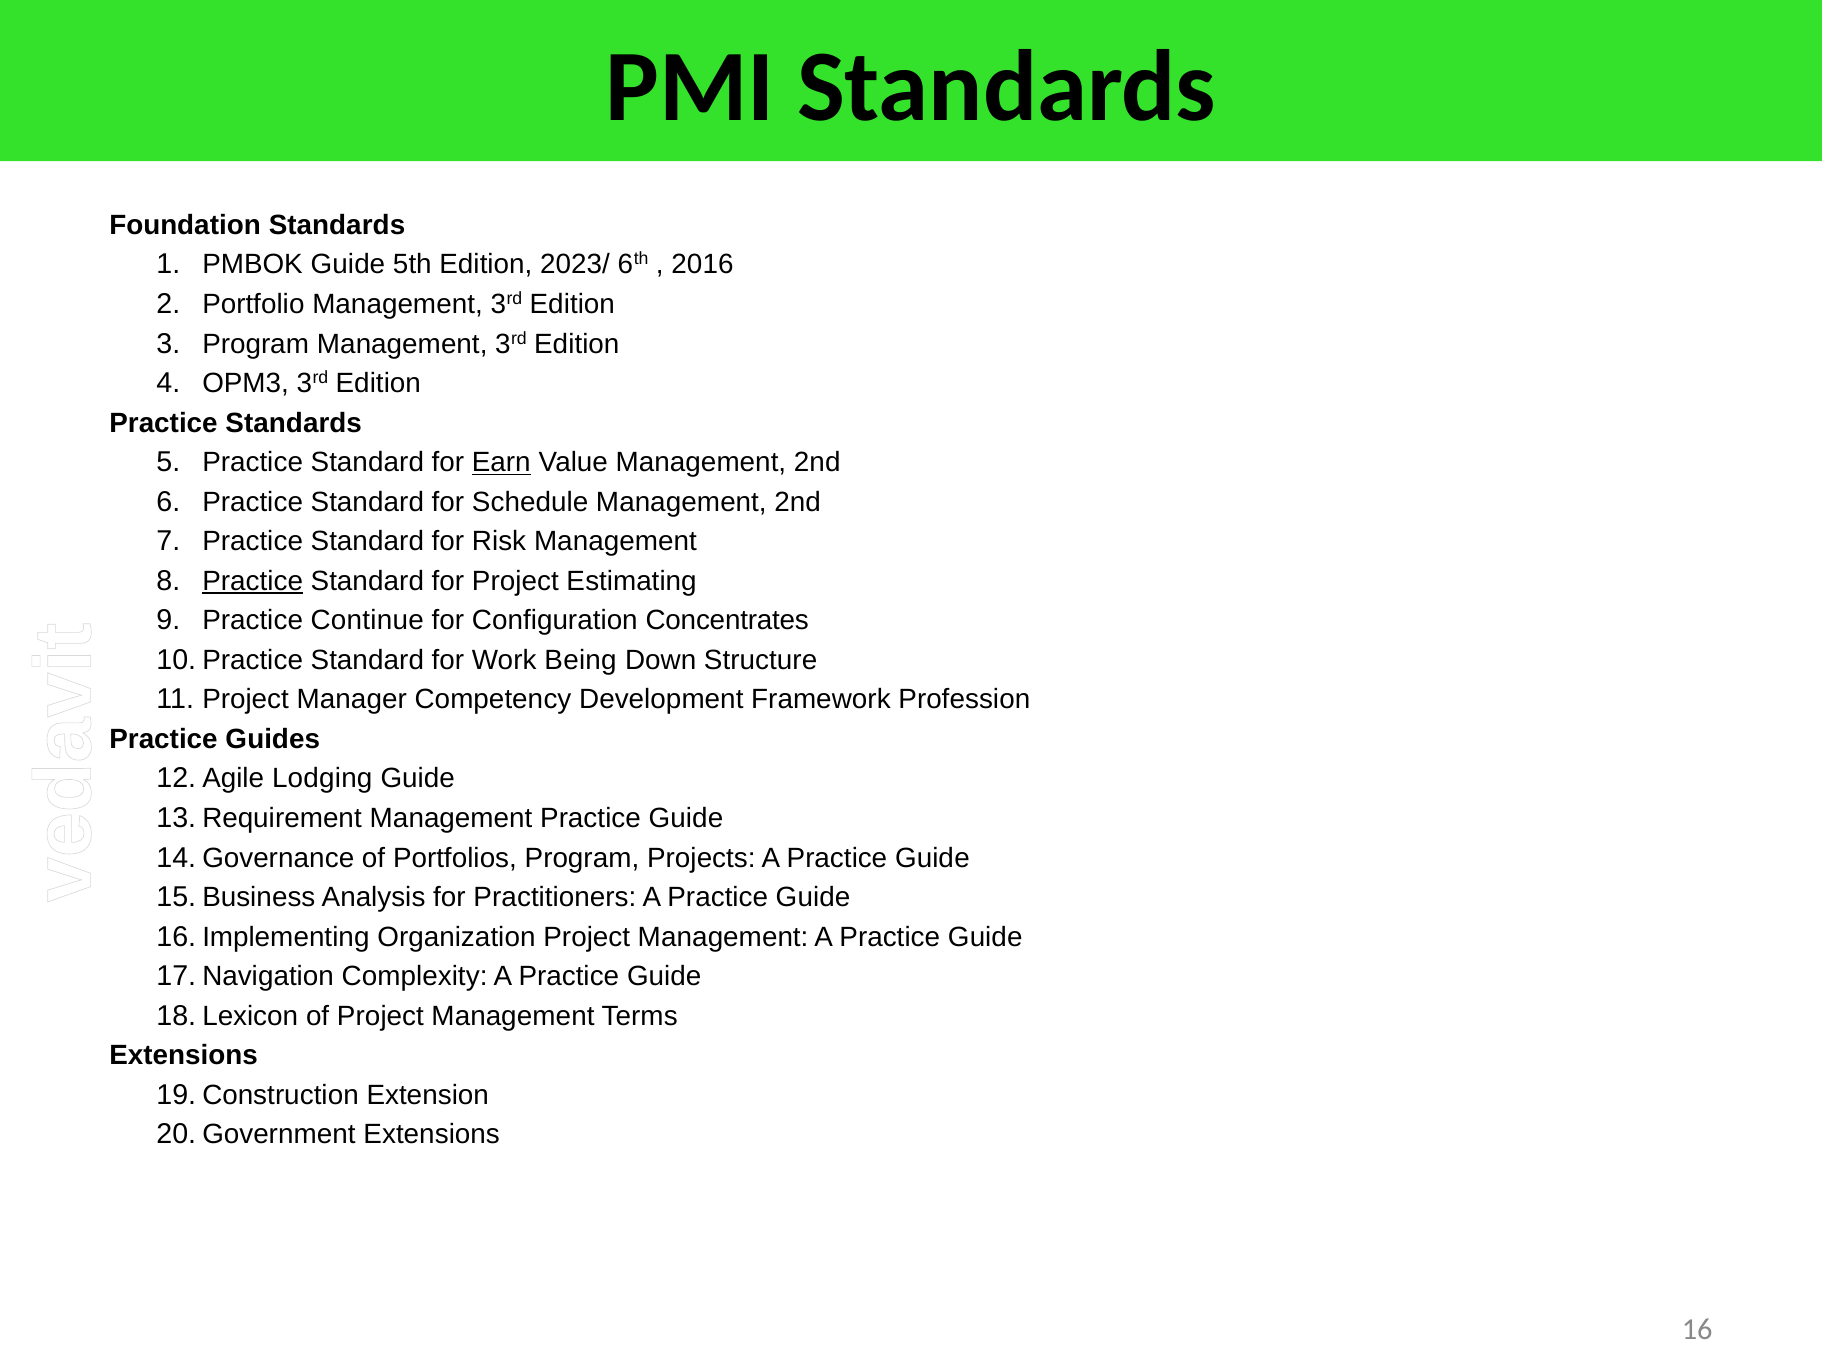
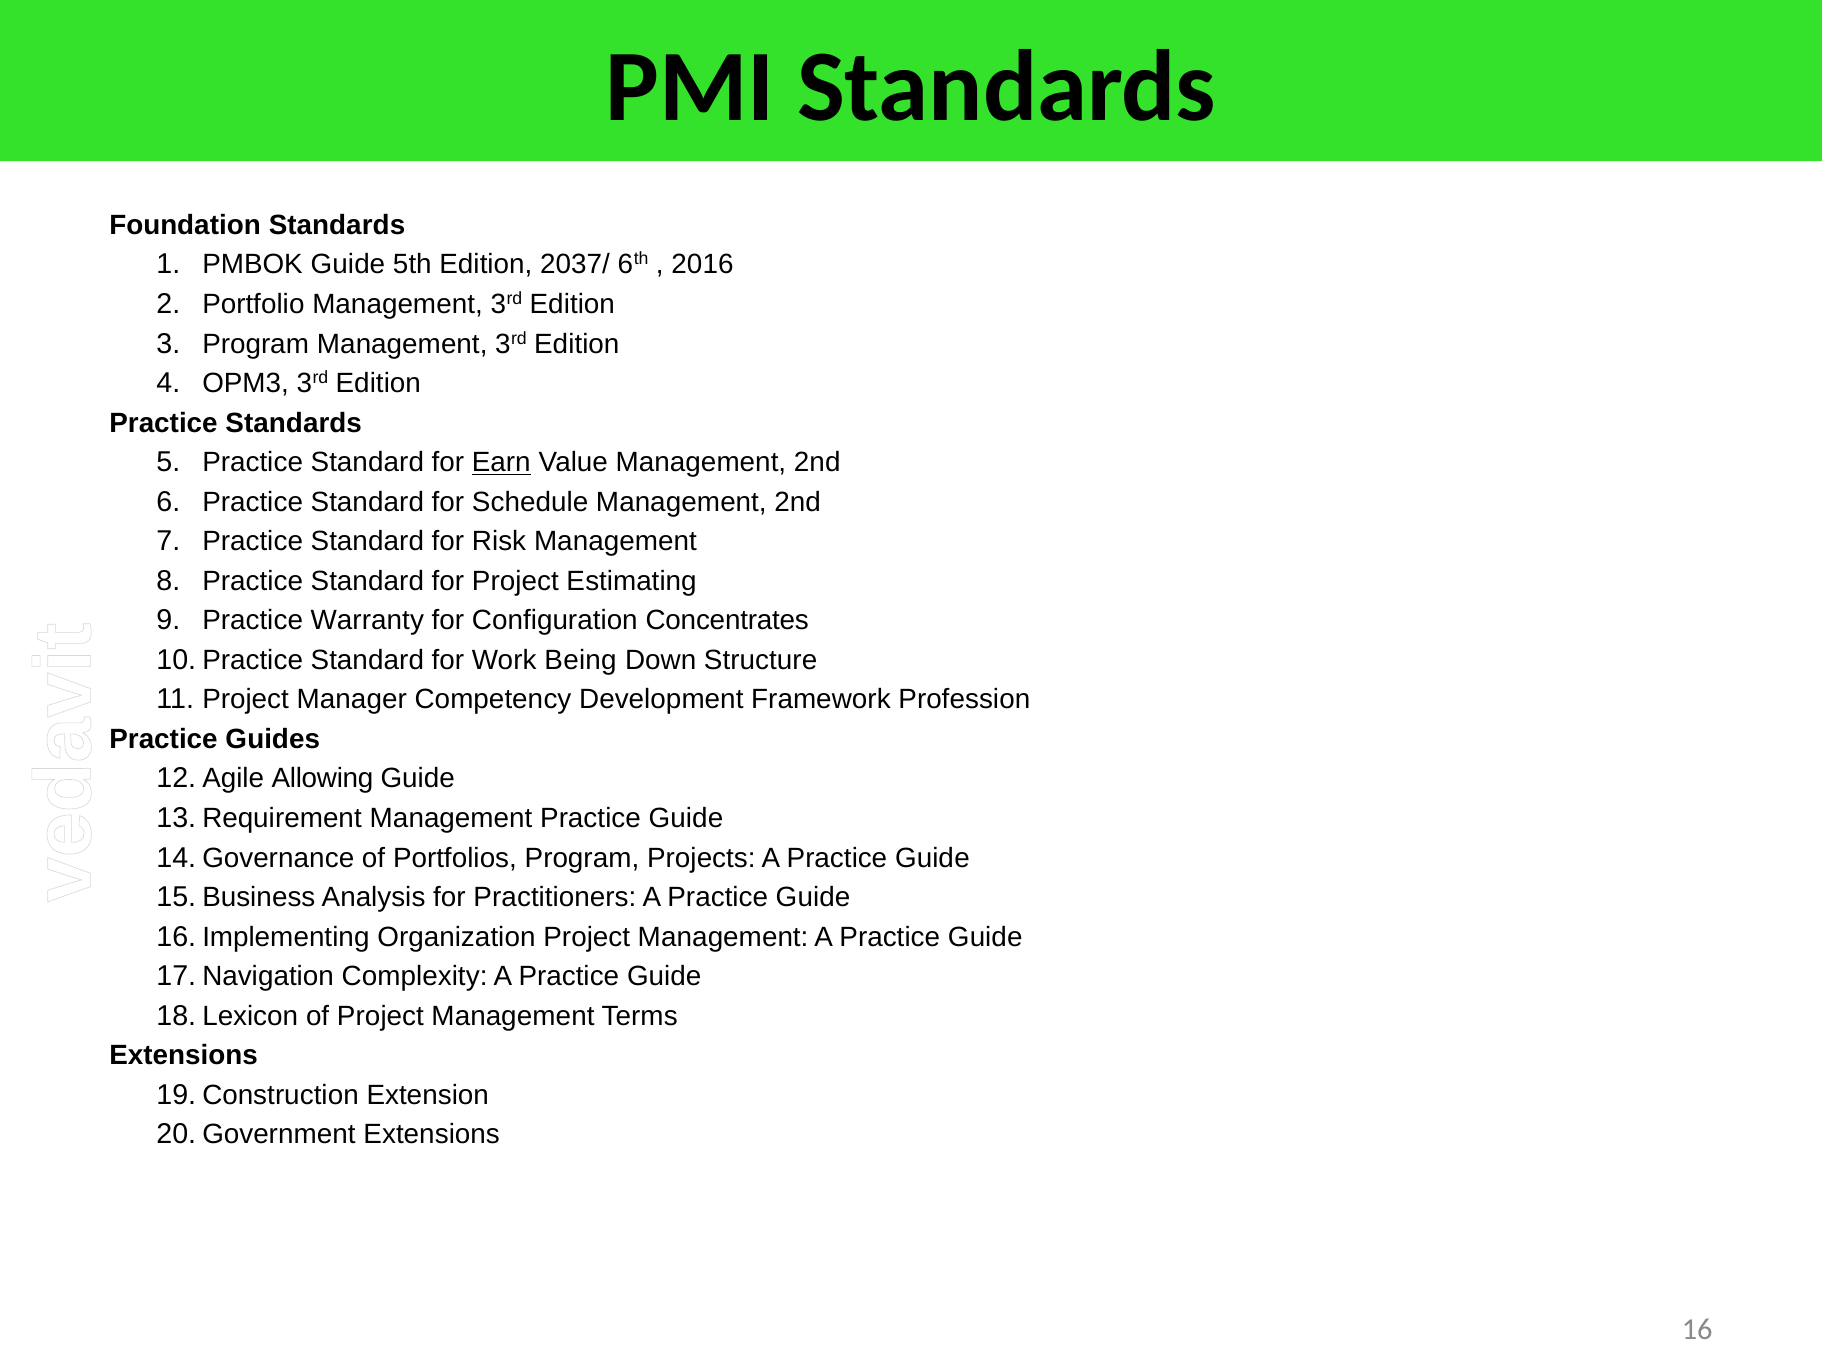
2023/: 2023/ -> 2037/
Practice at (253, 581) underline: present -> none
Continue: Continue -> Warranty
Lodging: Lodging -> Allowing
